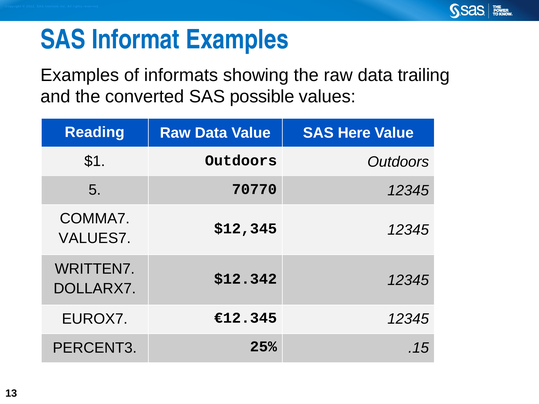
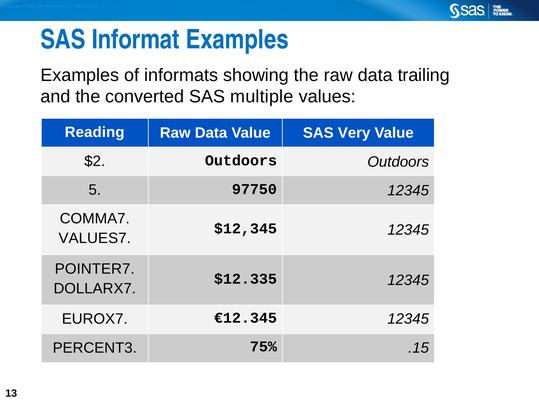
possible: possible -> multiple
Here: Here -> Very
$1: $1 -> $2
70770: 70770 -> 97750
WRITTEN7: WRITTEN7 -> POINTER7
$12.342: $12.342 -> $12.335
25%: 25% -> 75%
